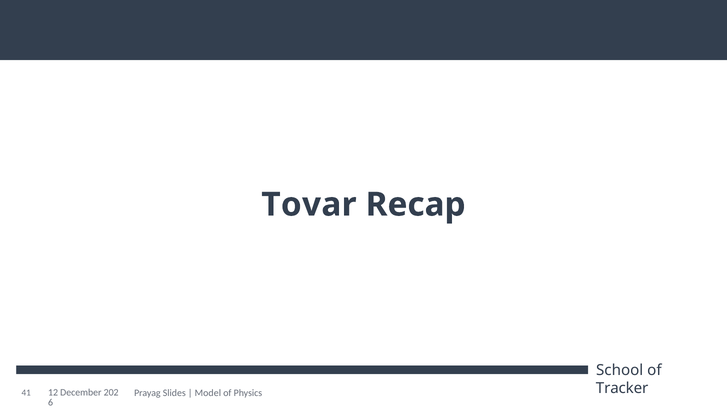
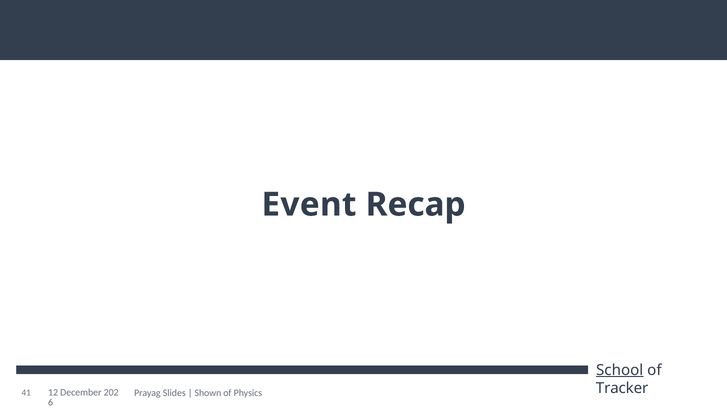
Tovar: Tovar -> Event
School underline: none -> present
Model: Model -> Shown
